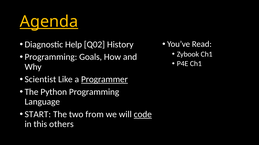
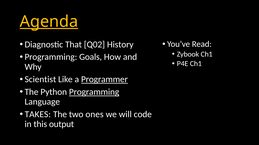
Help: Help -> That
Programming at (94, 92) underline: none -> present
START: START -> TAKES
from: from -> ones
code underline: present -> none
others: others -> output
